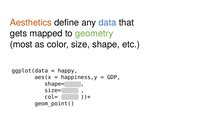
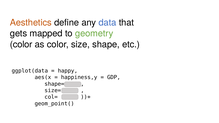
most at (21, 44): most -> color
